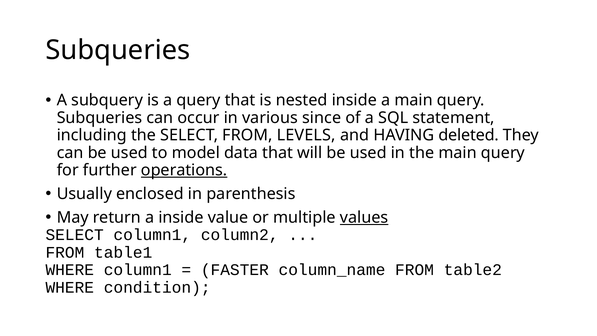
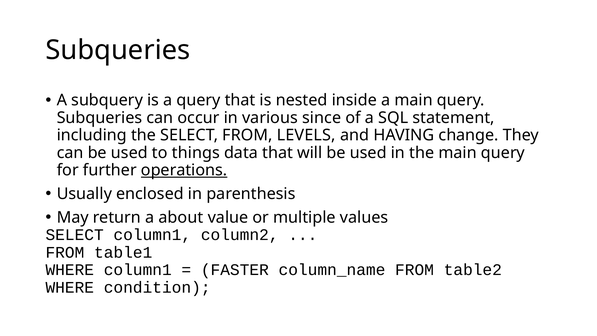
deleted: deleted -> change
model: model -> things
a inside: inside -> about
values underline: present -> none
